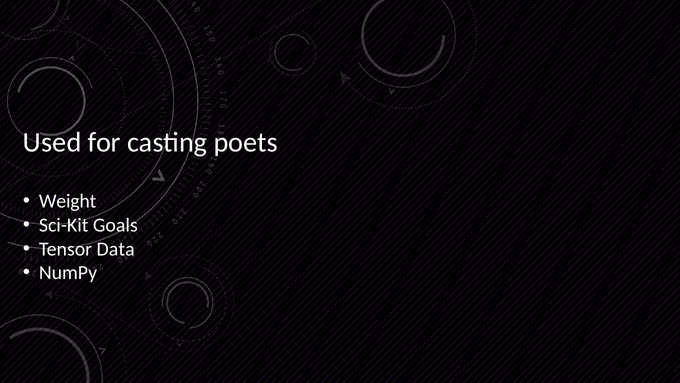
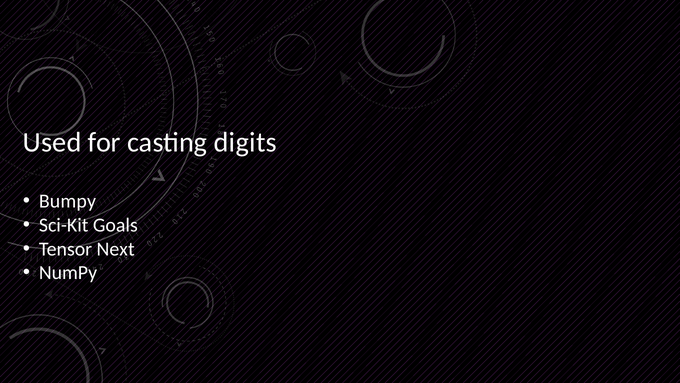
poets: poets -> digits
Weight: Weight -> Bumpy
Data: Data -> Next
